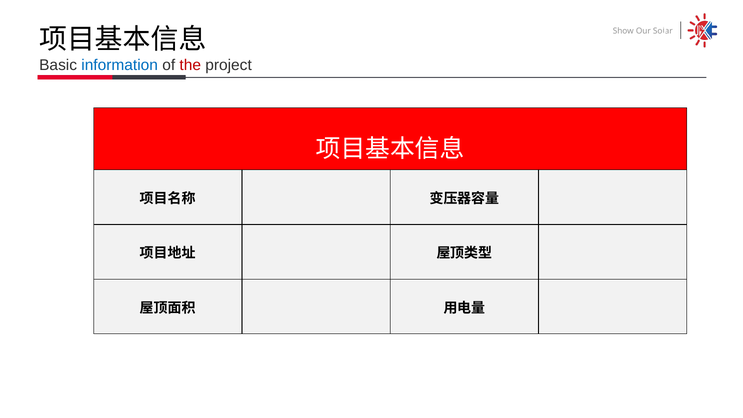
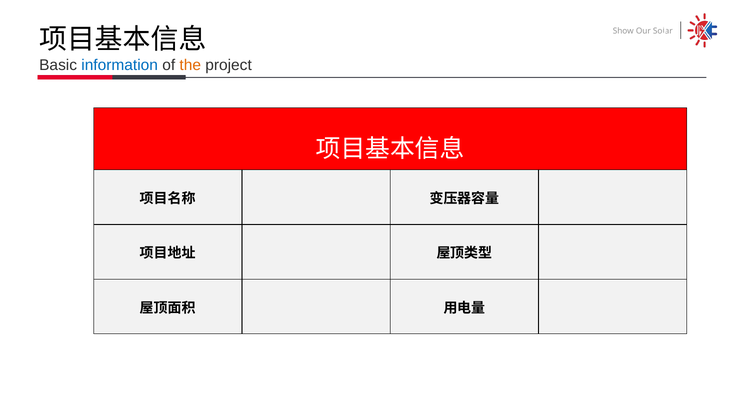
the colour: red -> orange
